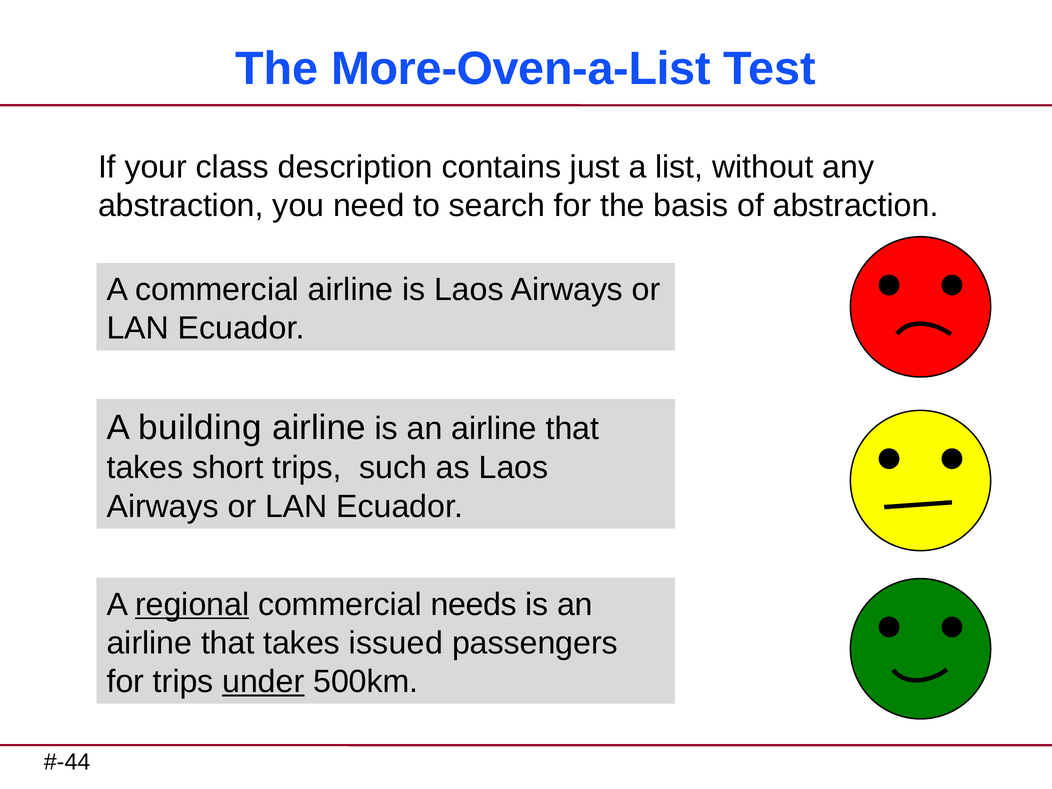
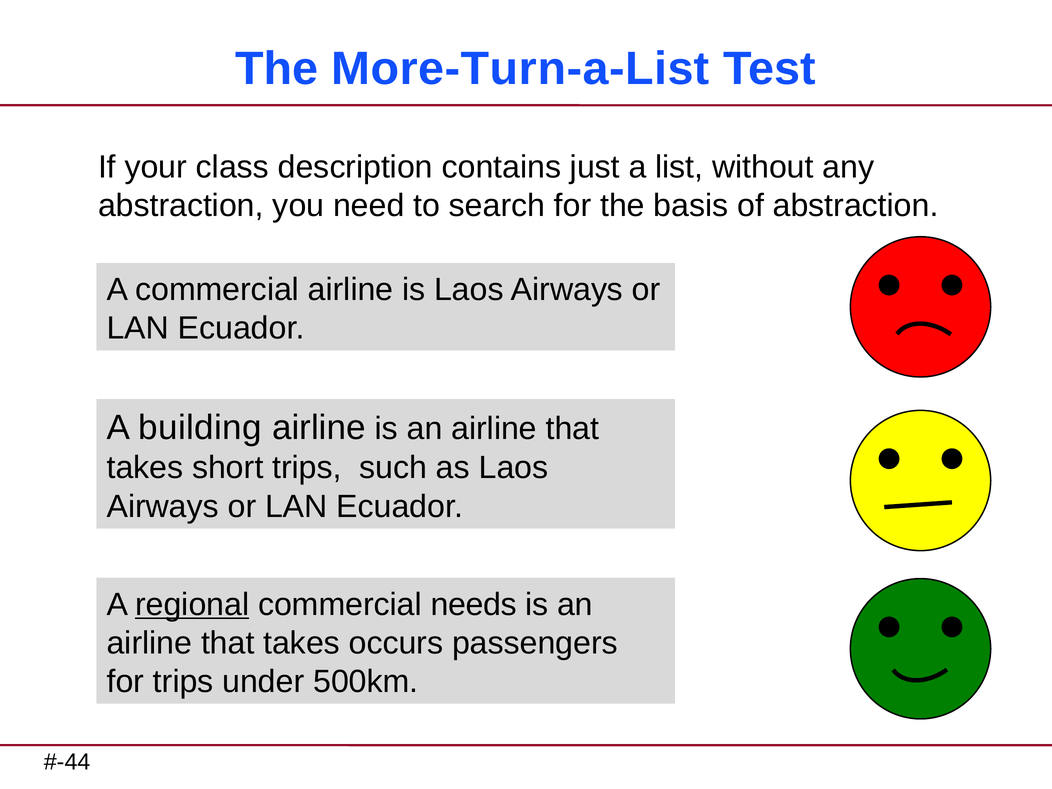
More-Oven-a-List: More-Oven-a-List -> More-Turn-a-List
issued: issued -> occurs
under underline: present -> none
